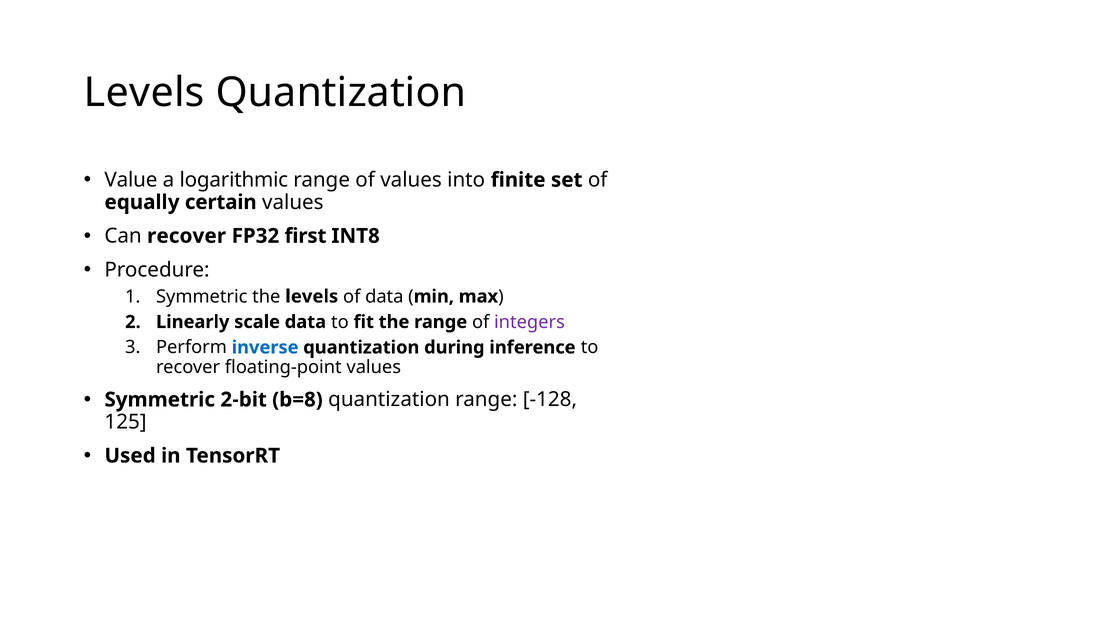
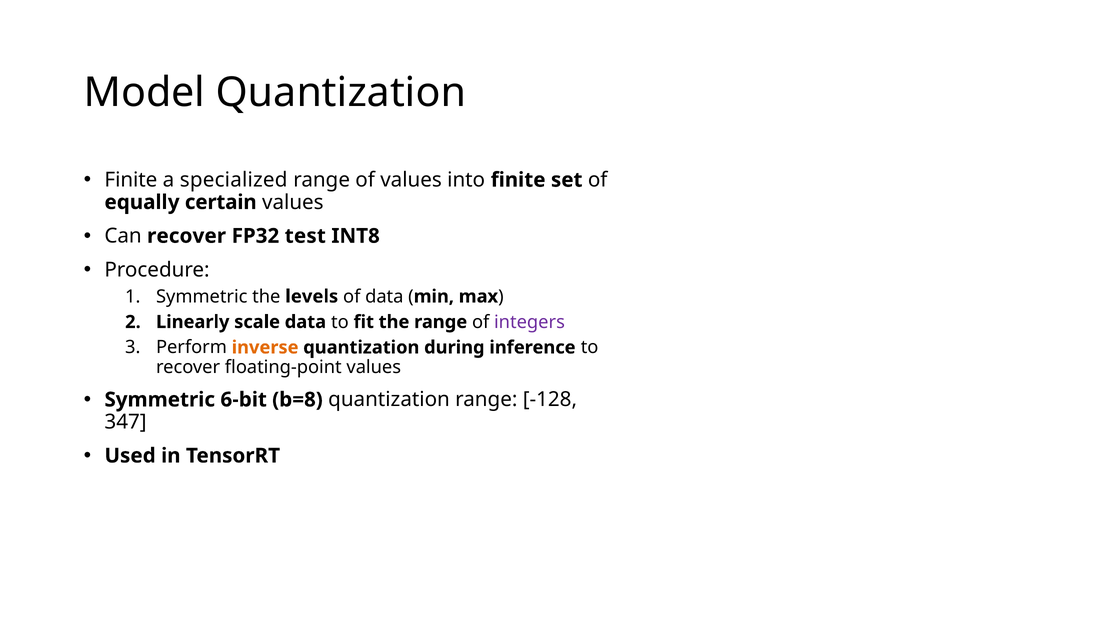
Levels at (144, 92): Levels -> Model
Value at (131, 180): Value -> Finite
logarithmic: logarithmic -> specialized
first: first -> test
inverse colour: blue -> orange
2-bit: 2-bit -> 6-bit
125: 125 -> 347
